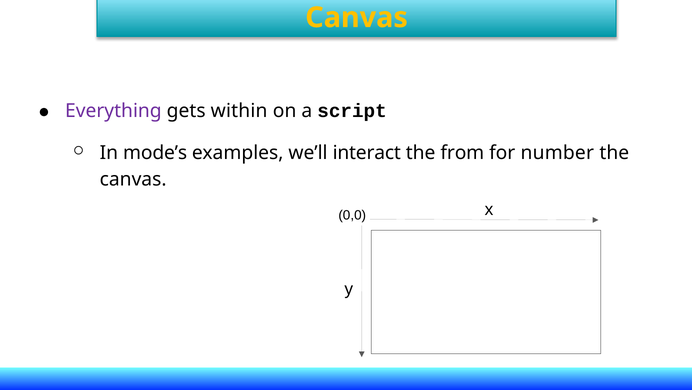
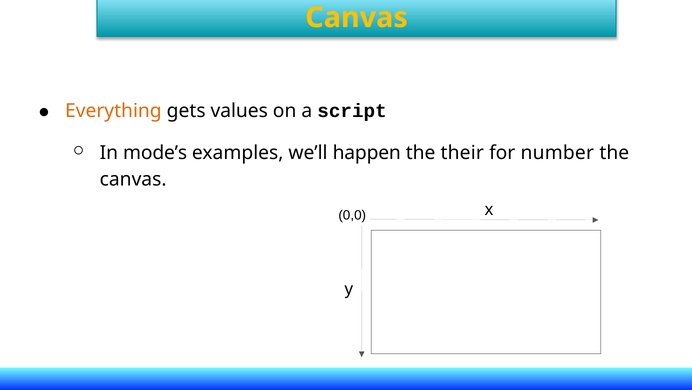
Everything colour: purple -> orange
within: within -> values
interact: interact -> happen
from: from -> their
